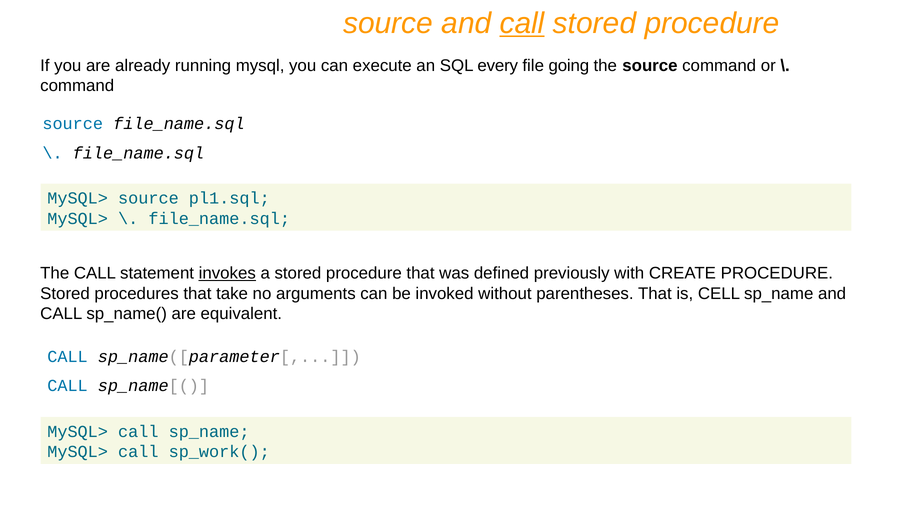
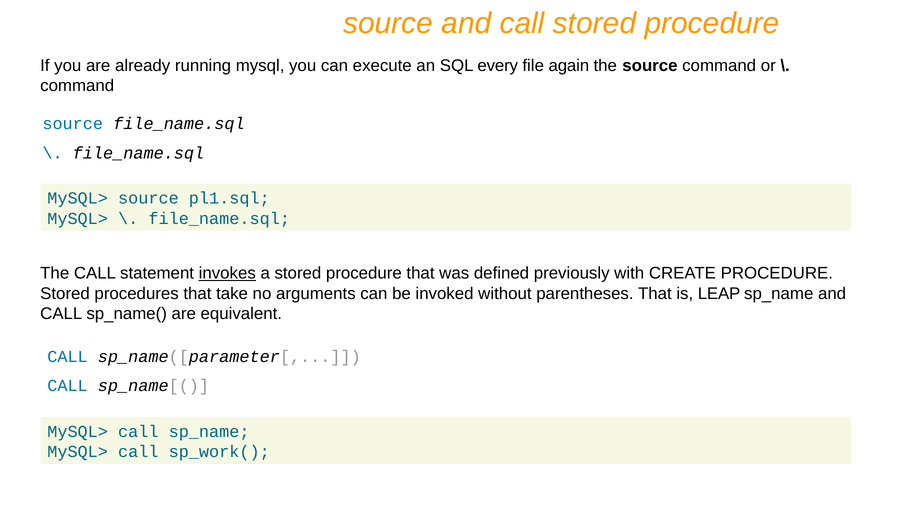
call at (522, 23) underline: present -> none
going: going -> again
CELL: CELL -> LEAP
